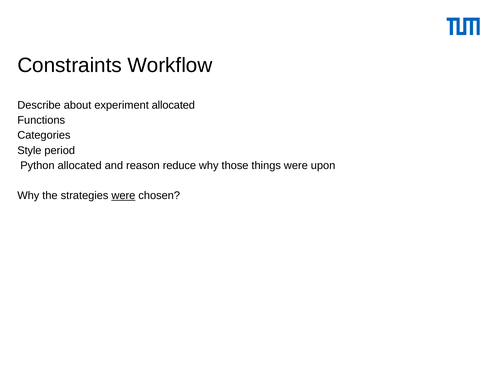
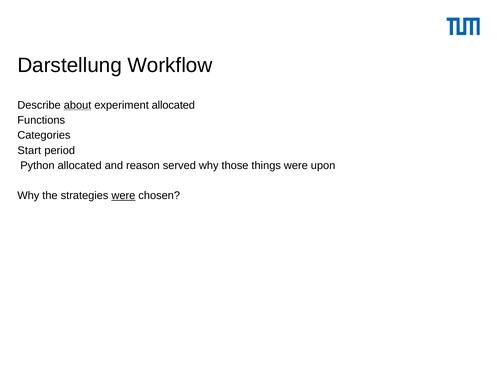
Constraints: Constraints -> Darstellung
about underline: none -> present
Style: Style -> Start
reduce: reduce -> served
